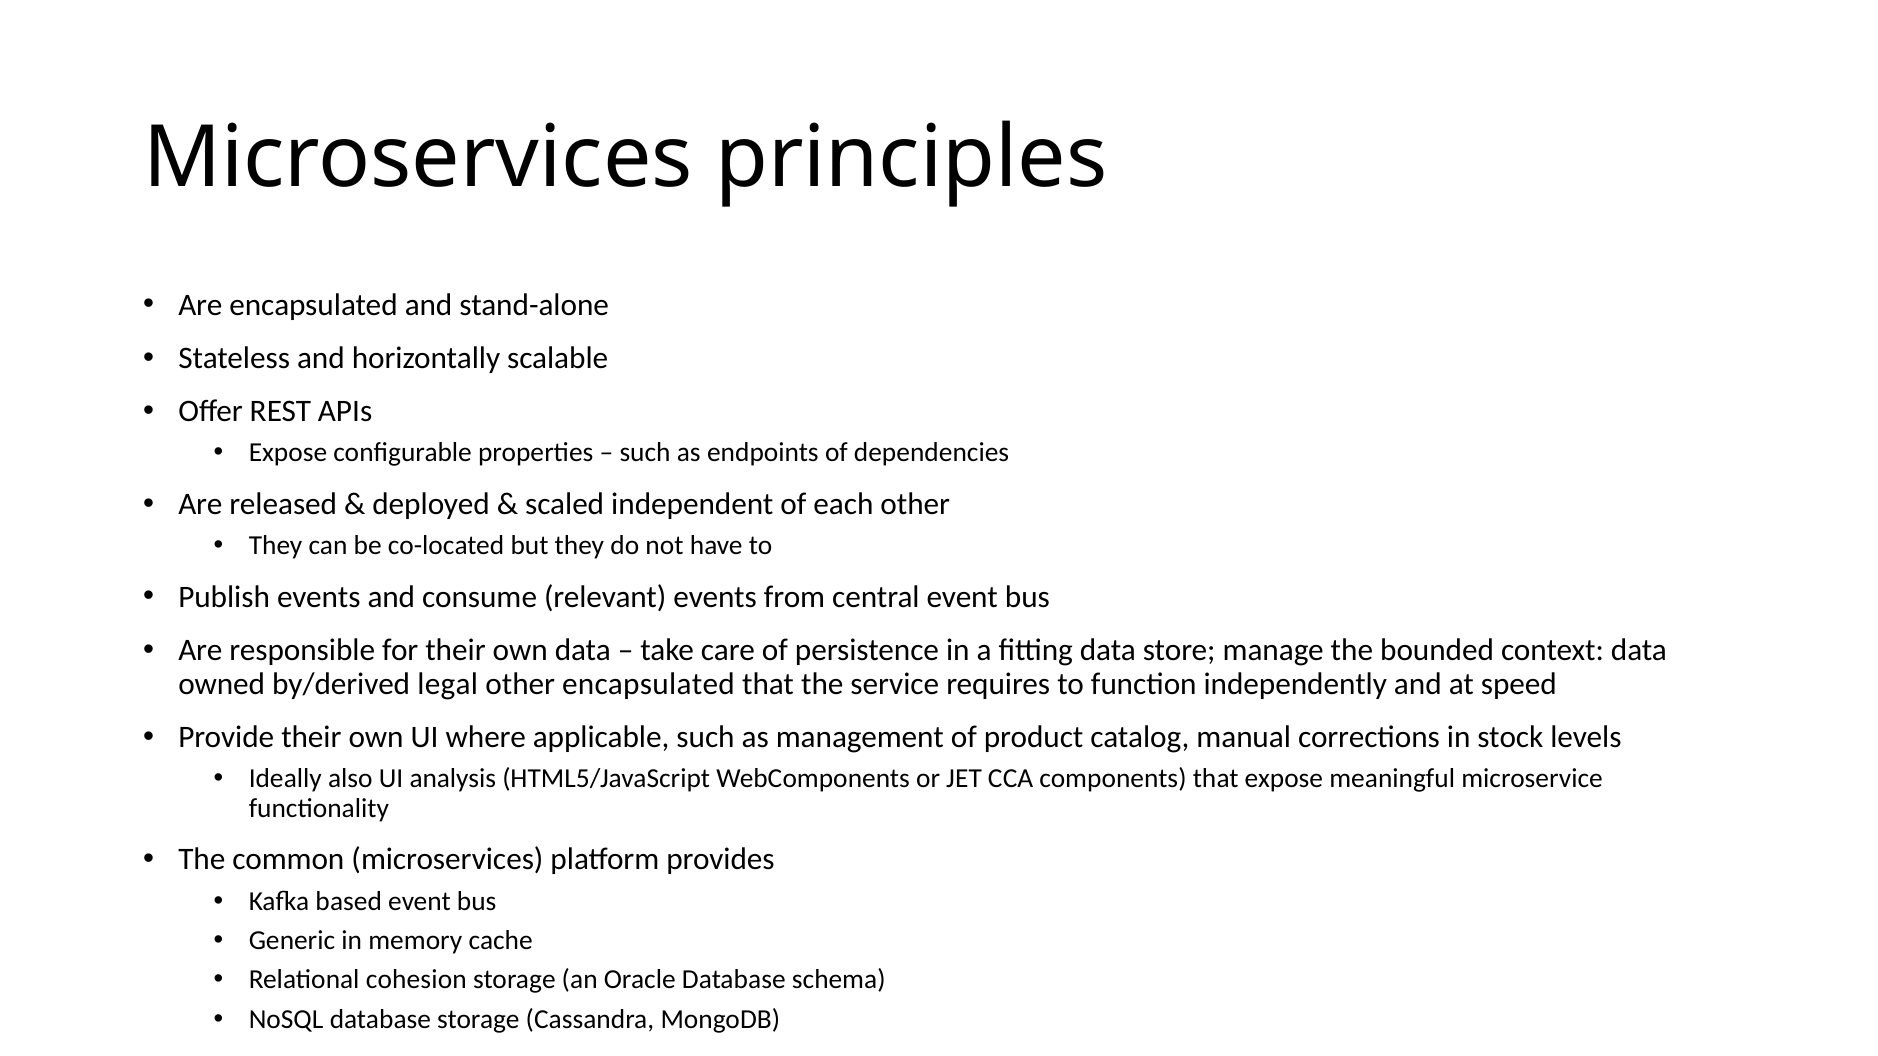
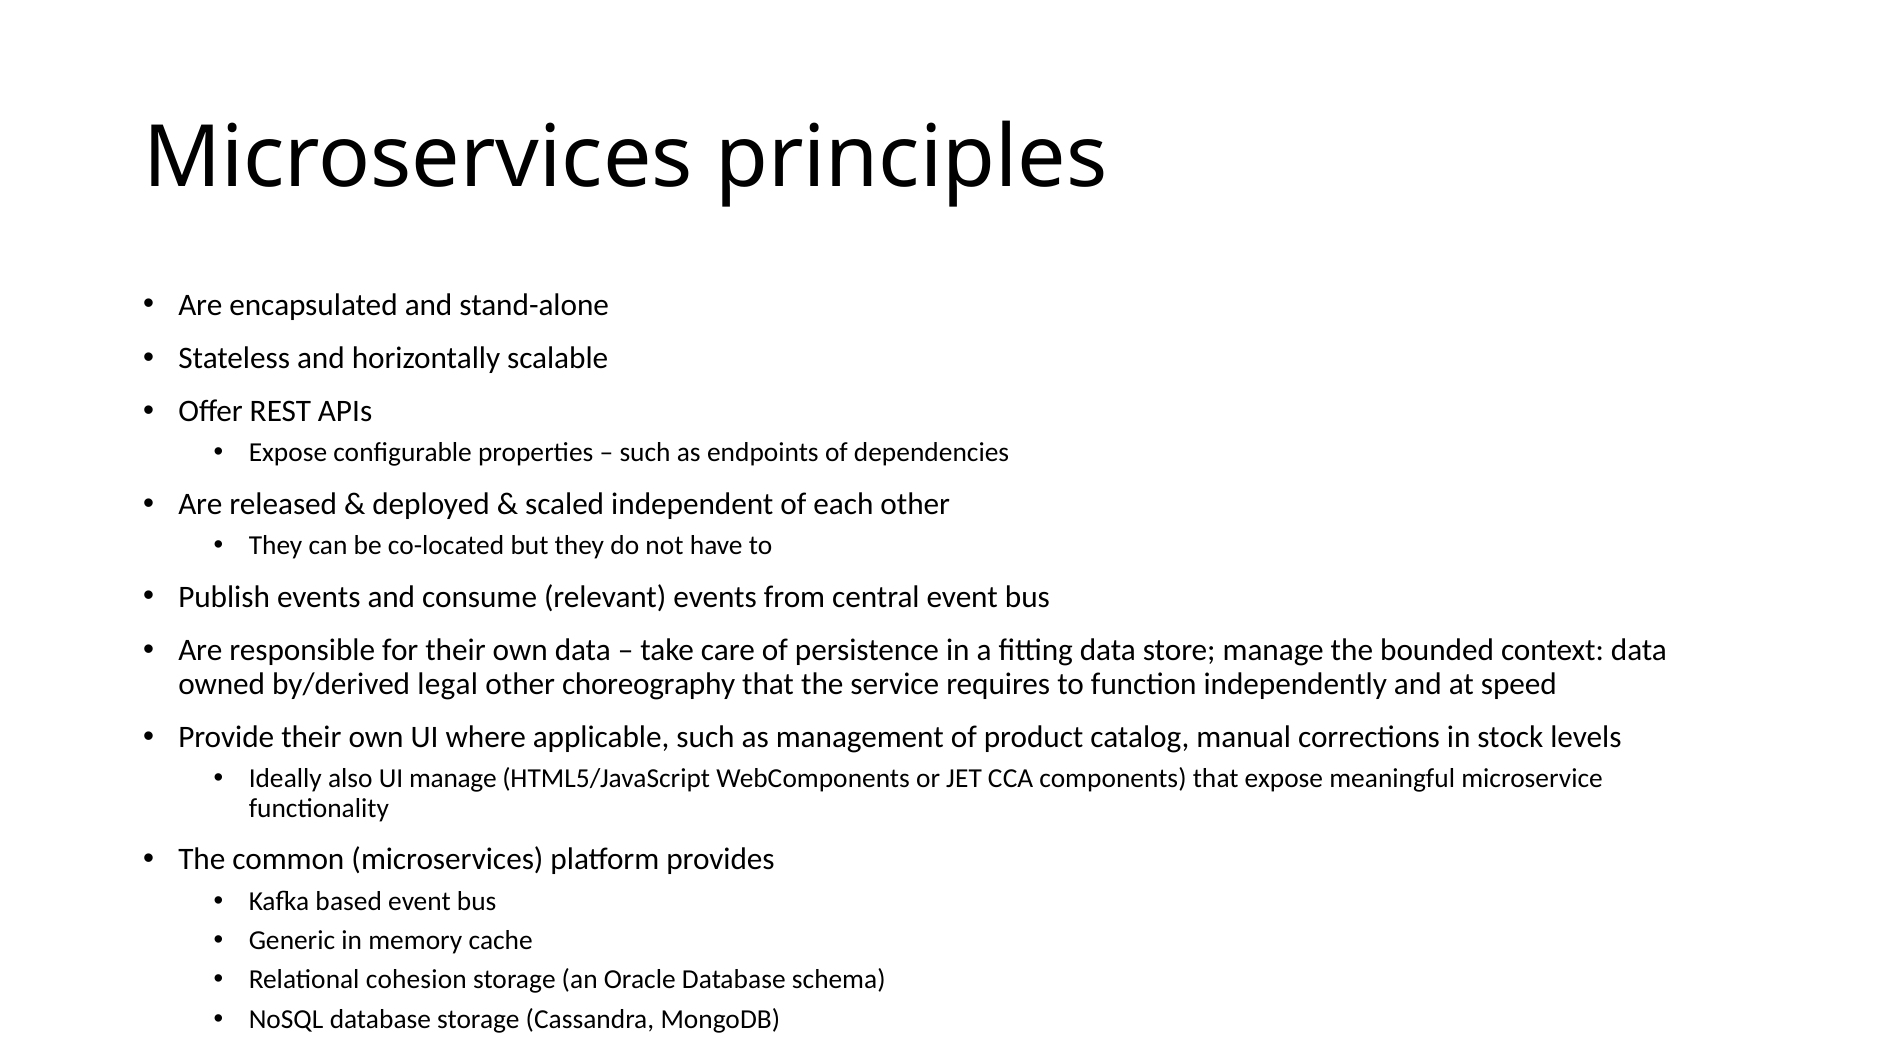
other encapsulated: encapsulated -> choreography
UI analysis: analysis -> manage
